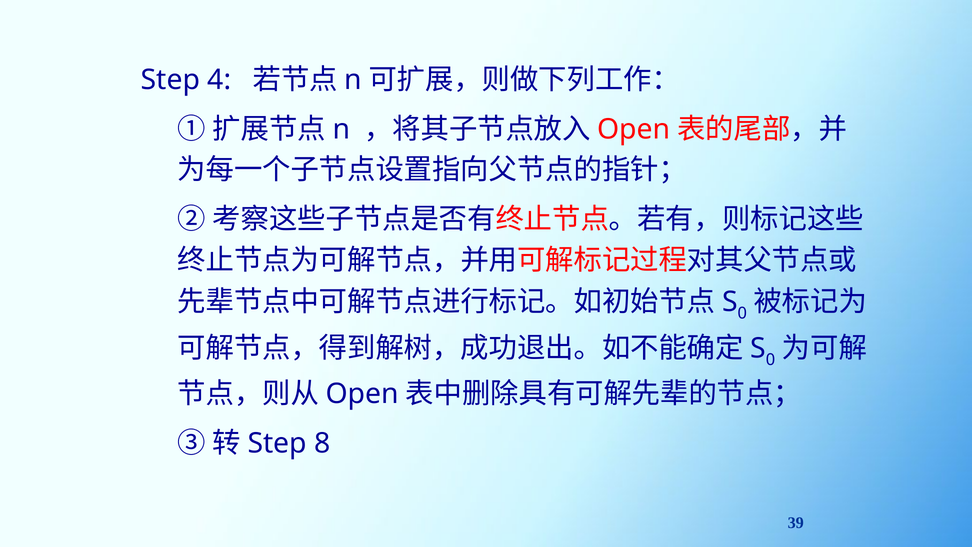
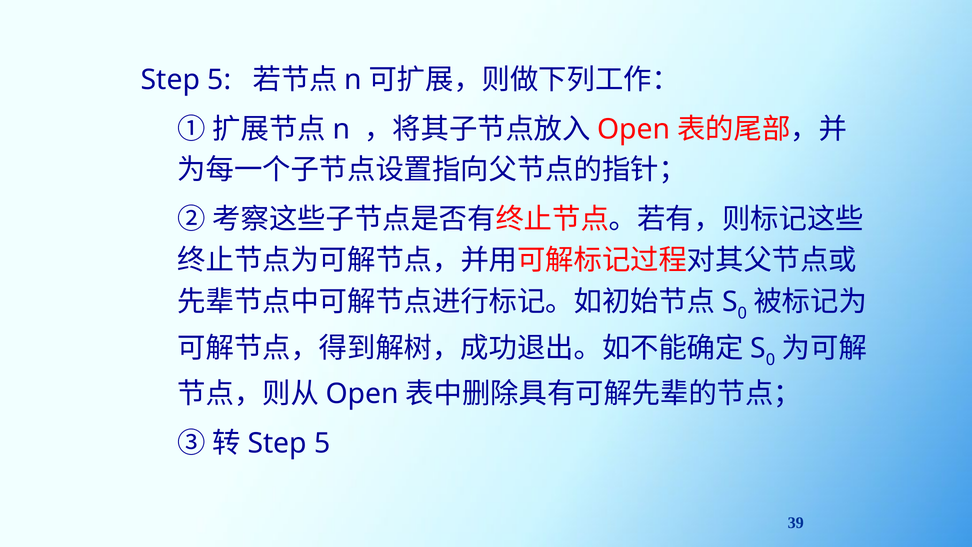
4 at (219, 80): 4 -> 5
8 at (322, 443): 8 -> 5
